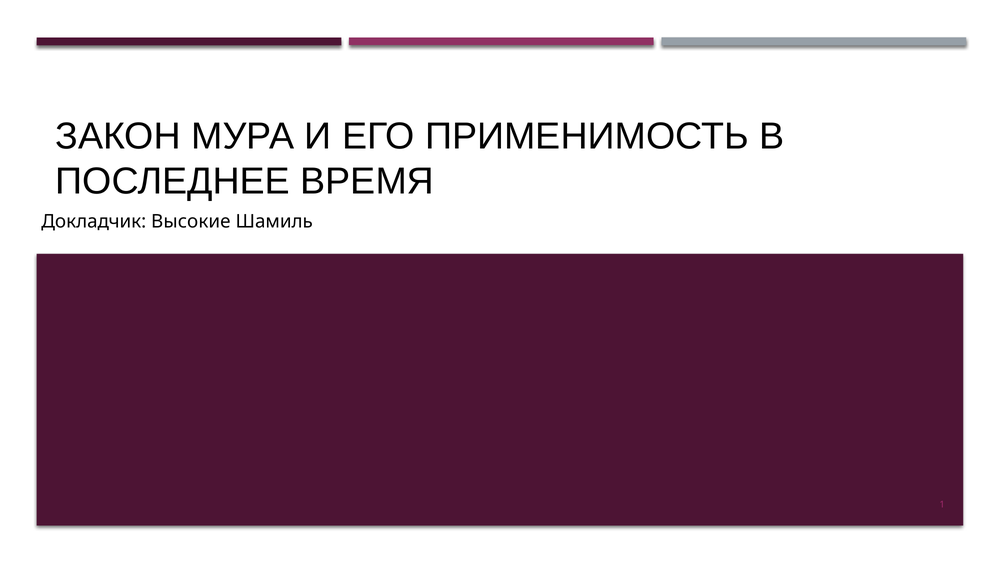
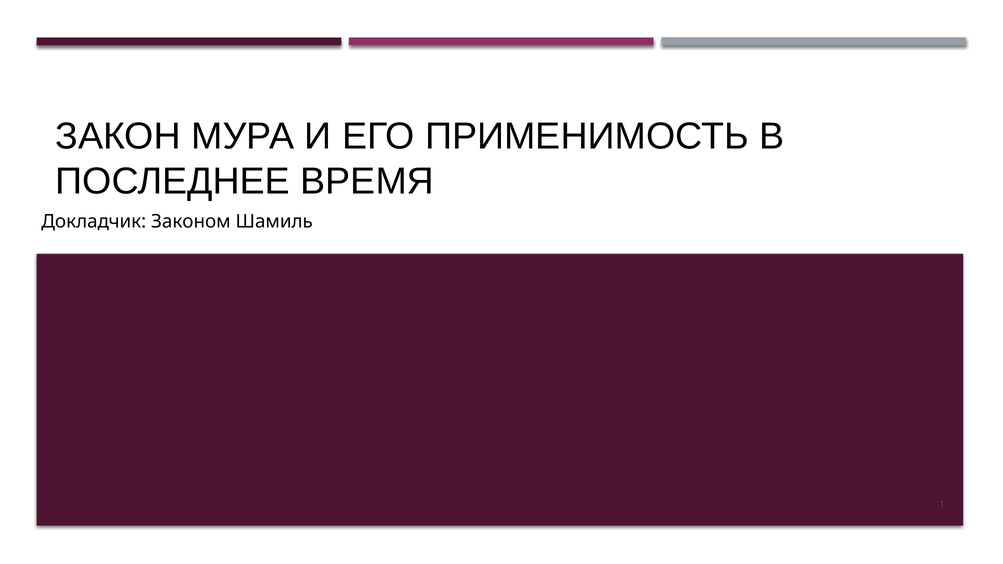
Высокие: Высокие -> Законом
